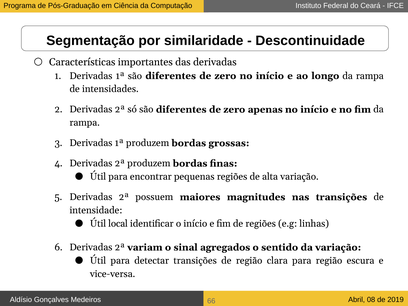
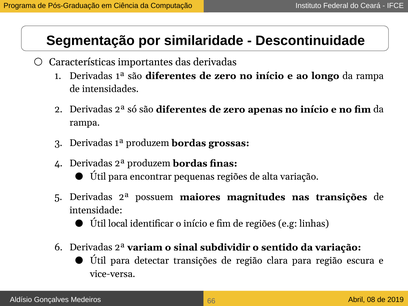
agregados: agregados -> subdividir
